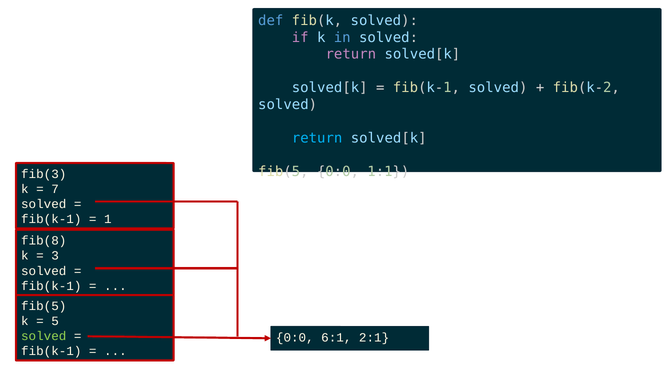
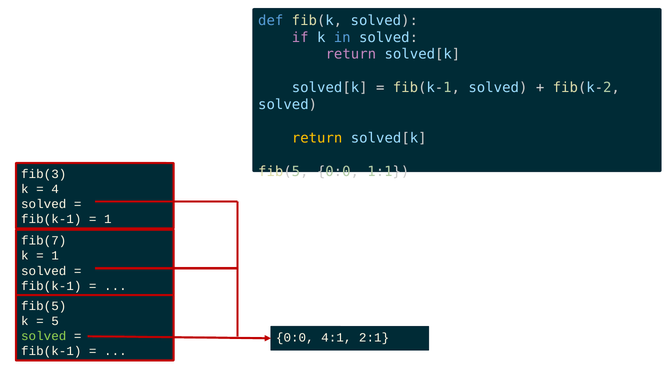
return at (317, 138) colour: light blue -> yellow
7: 7 -> 4
fib(8: fib(8 -> fib(7
3 at (55, 256): 3 -> 1
6:1: 6:1 -> 4:1
